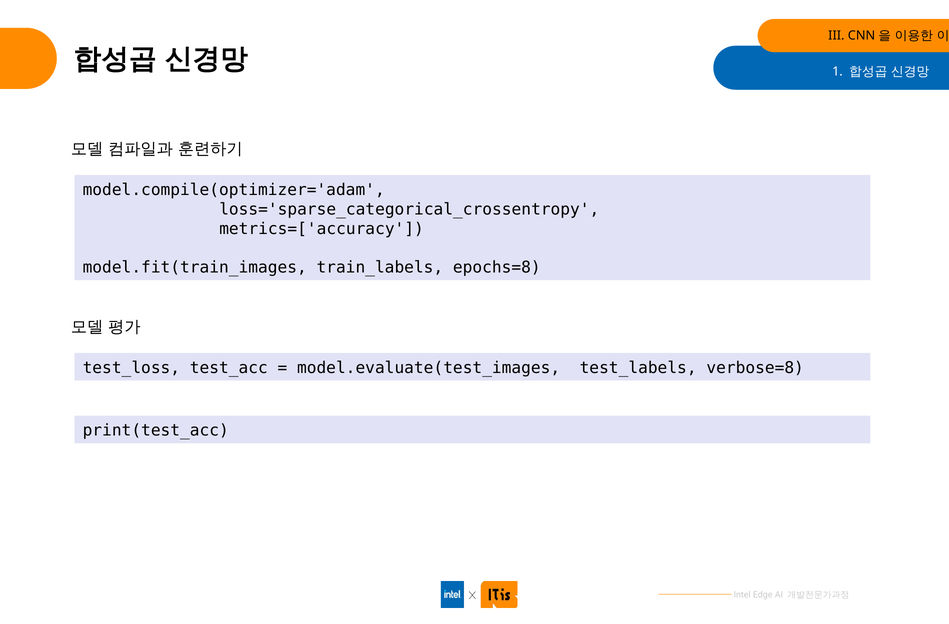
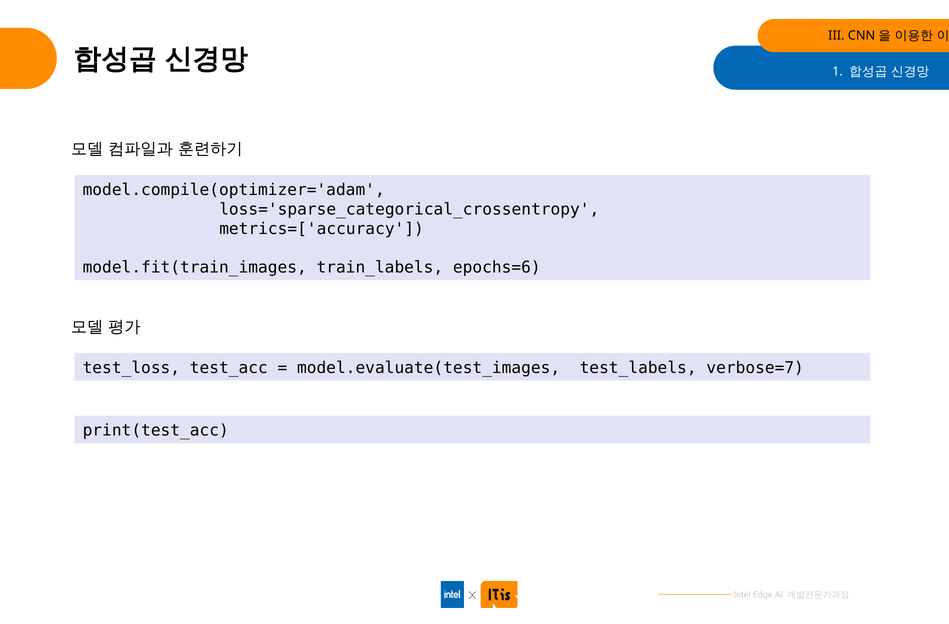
epochs=8: epochs=8 -> epochs=6
verbose=8: verbose=8 -> verbose=7
